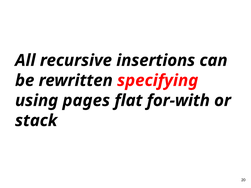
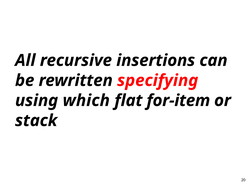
pages: pages -> which
for-with: for-with -> for-item
